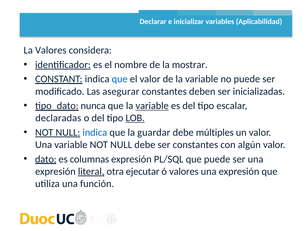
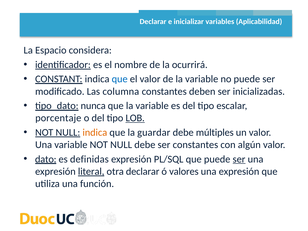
La Valores: Valores -> Espacio
mostrar: mostrar -> ocurrirá
asegurar: asegurar -> columna
variable at (152, 106) underline: present -> none
declaradas: declaradas -> porcentaje
indica at (95, 132) colour: blue -> orange
columnas: columnas -> definidas
ser at (239, 159) underline: none -> present
otra ejecutar: ejecutar -> declarar
